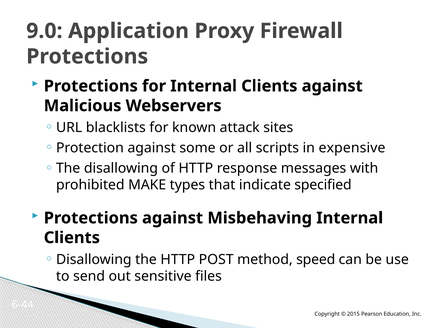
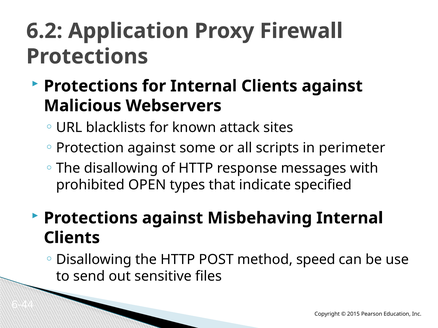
9.0: 9.0 -> 6.2
expensive: expensive -> perimeter
MAKE: MAKE -> OPEN
